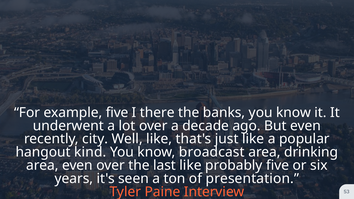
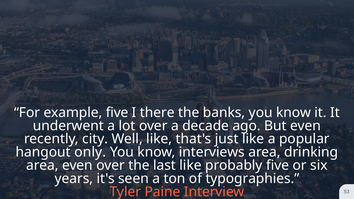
kind: kind -> only
broadcast: broadcast -> interviews
presentation: presentation -> typographies
